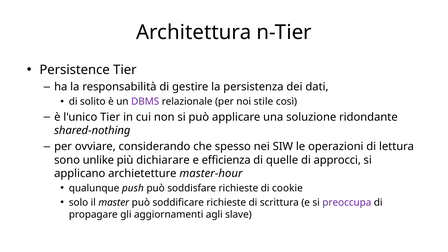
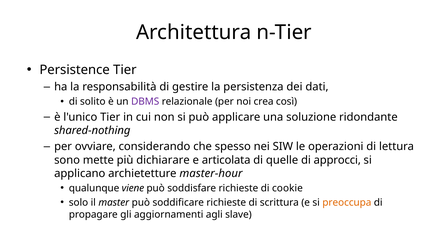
stile: stile -> crea
unlike: unlike -> mette
efficienza: efficienza -> articolata
push: push -> viene
preoccupa colour: purple -> orange
